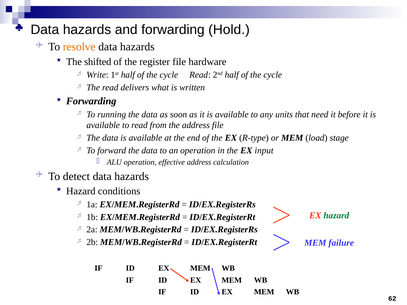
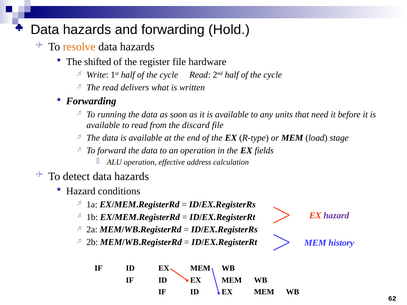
the address: address -> discard
input: input -> fields
hazard at (336, 216) colour: green -> purple
failure: failure -> history
